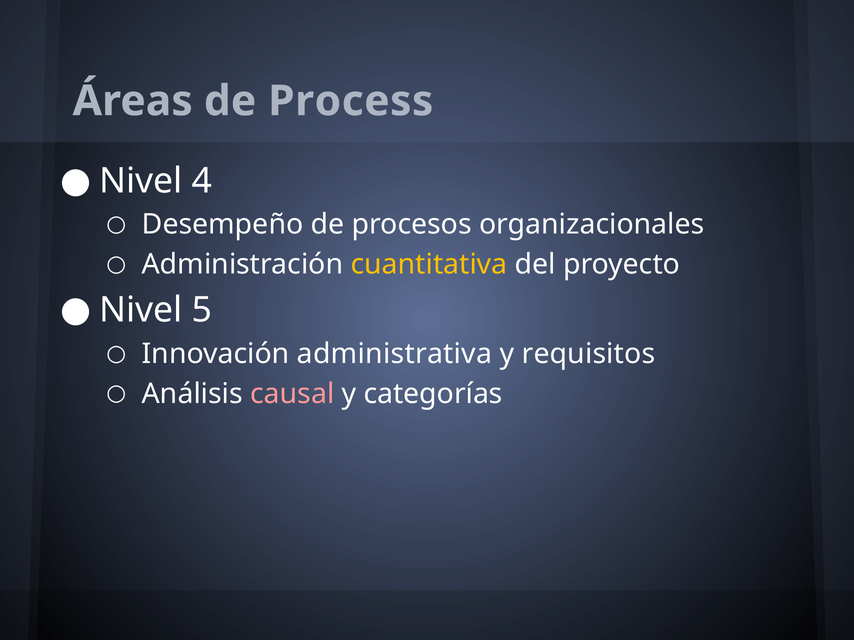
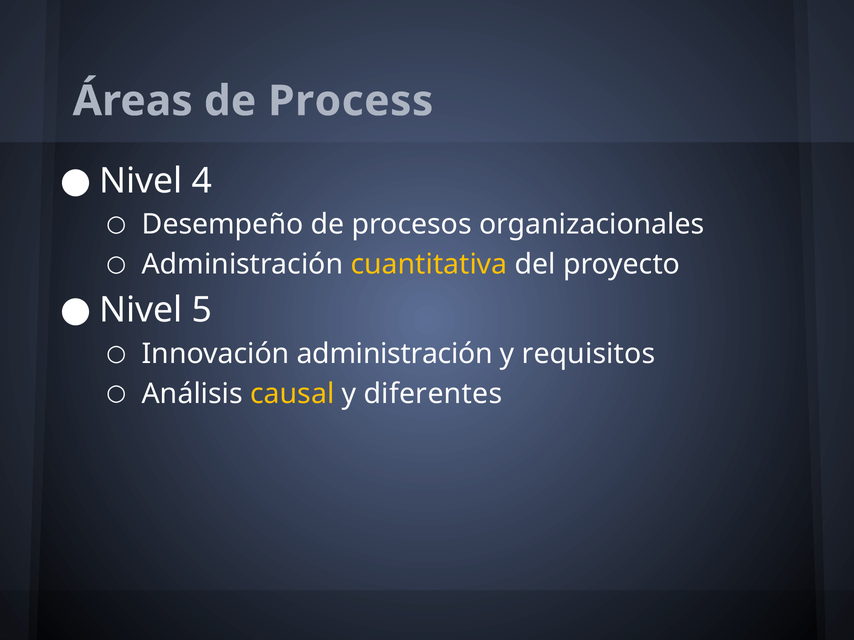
Innovación administrativa: administrativa -> administración
causal colour: pink -> yellow
categorías: categorías -> diferentes
